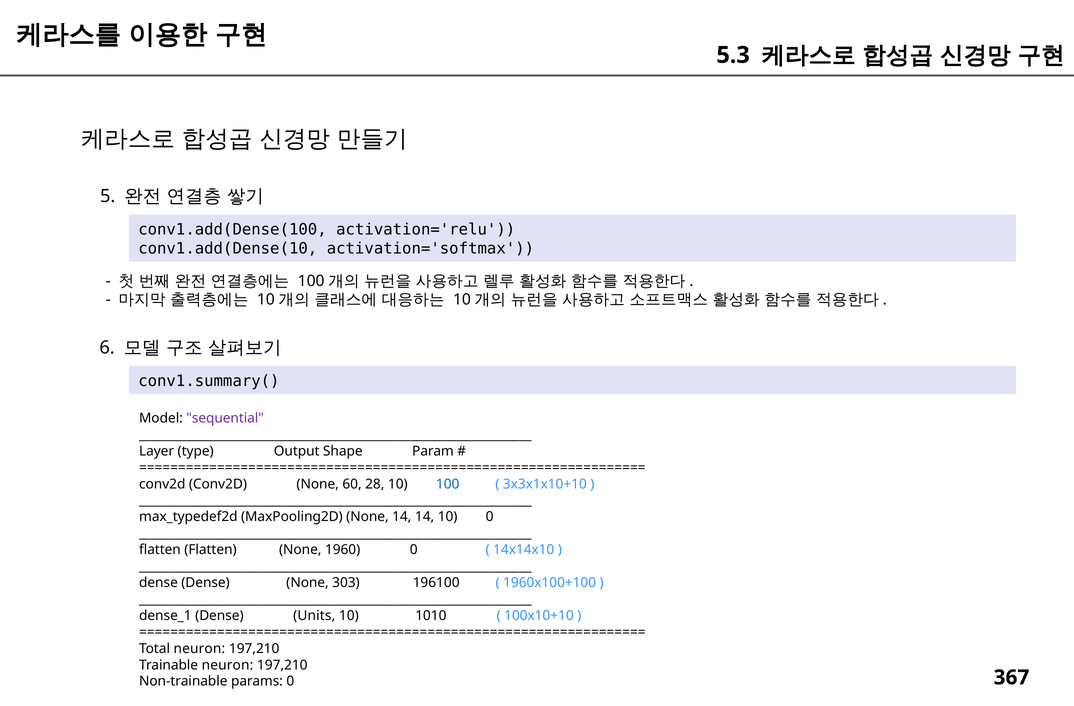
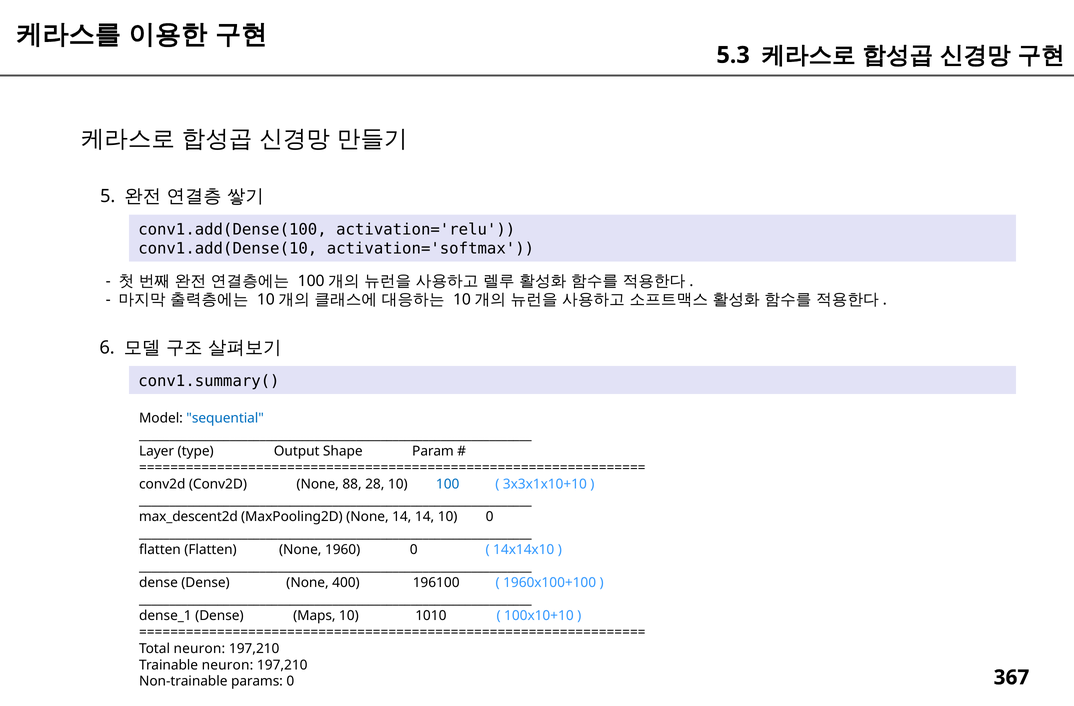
sequential colour: purple -> blue
60: 60 -> 88
max_typedef2d: max_typedef2d -> max_descent2d
303: 303 -> 400
Units: Units -> Maps
